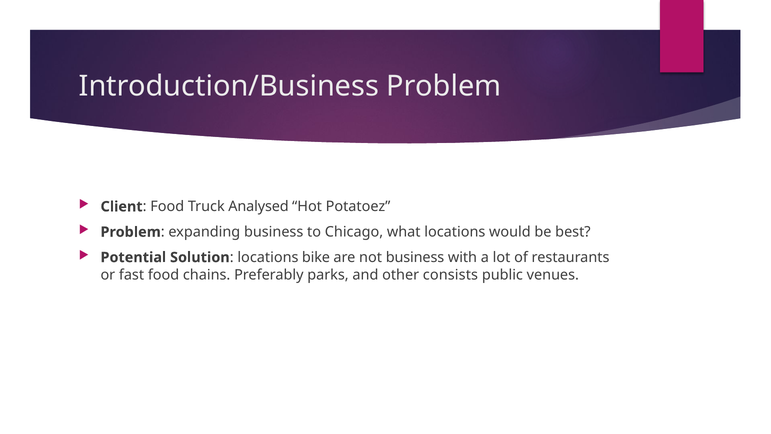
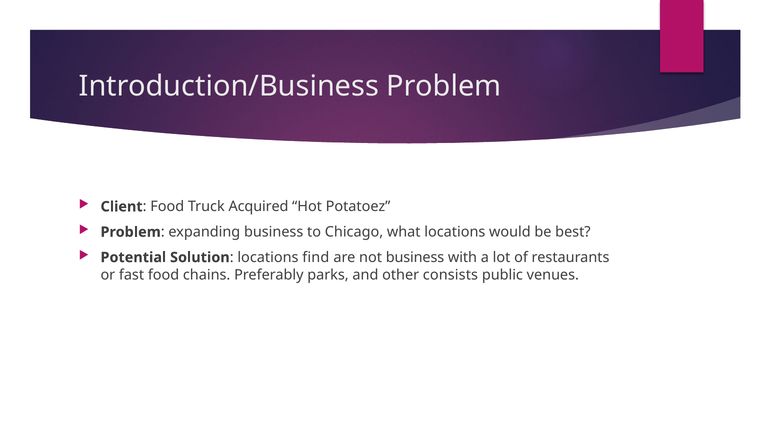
Analysed: Analysed -> Acquired
bike: bike -> find
